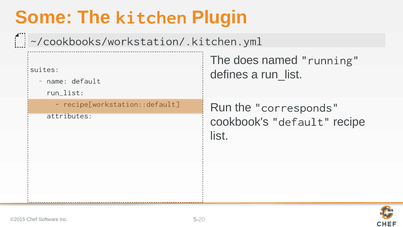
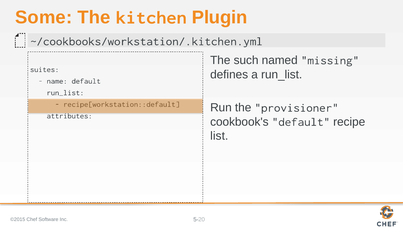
does: does -> such
running: running -> missing
corresponds: corresponds -> provisioner
